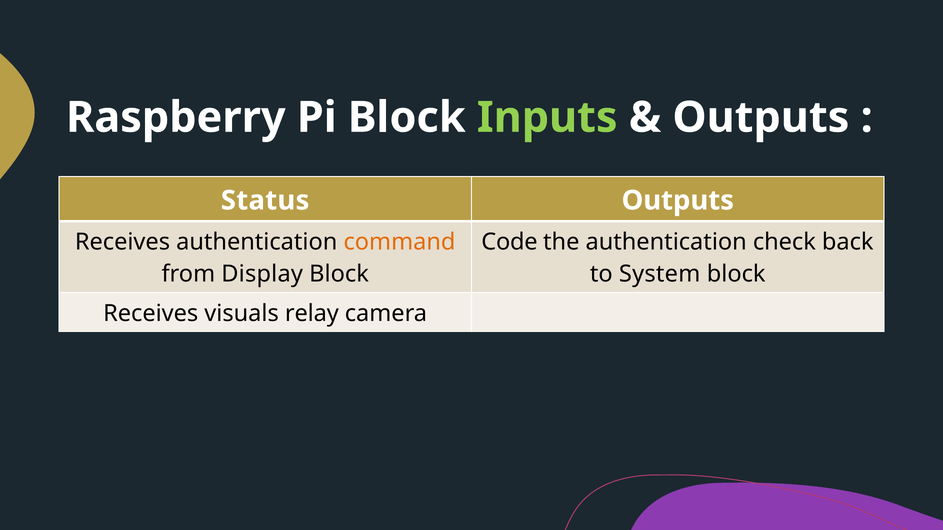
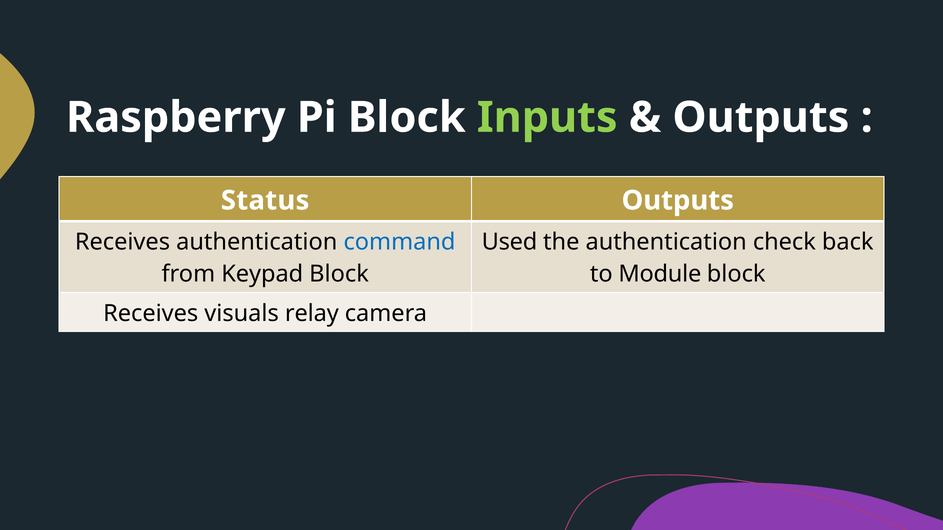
command colour: orange -> blue
Code: Code -> Used
Display: Display -> Keypad
System: System -> Module
